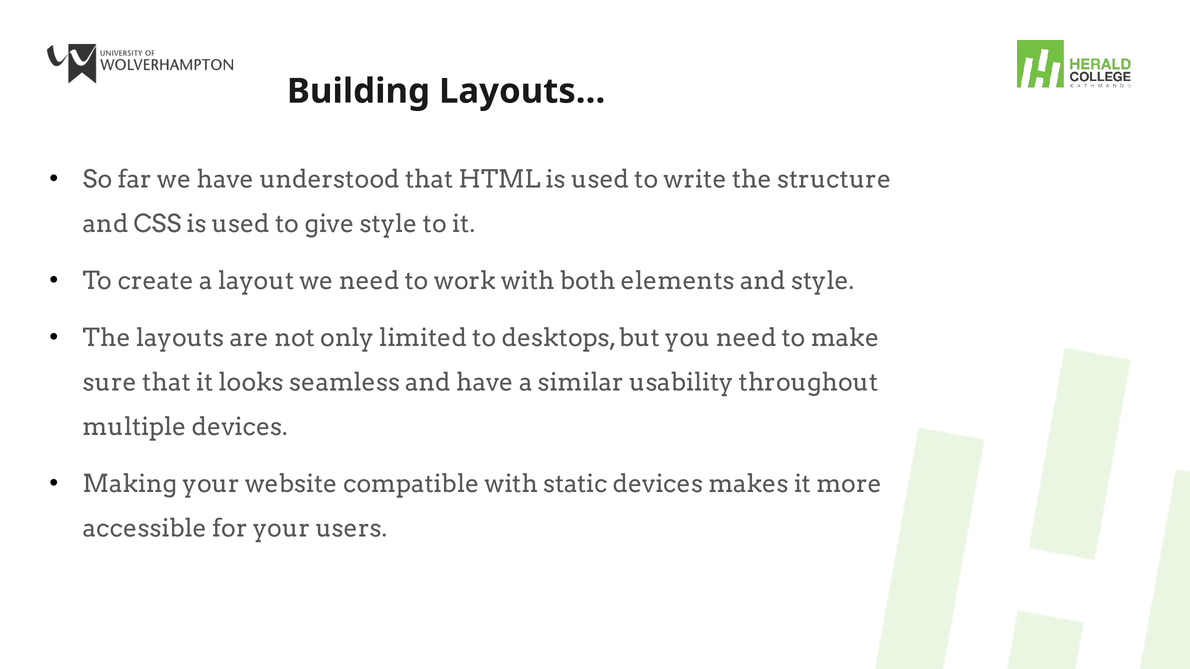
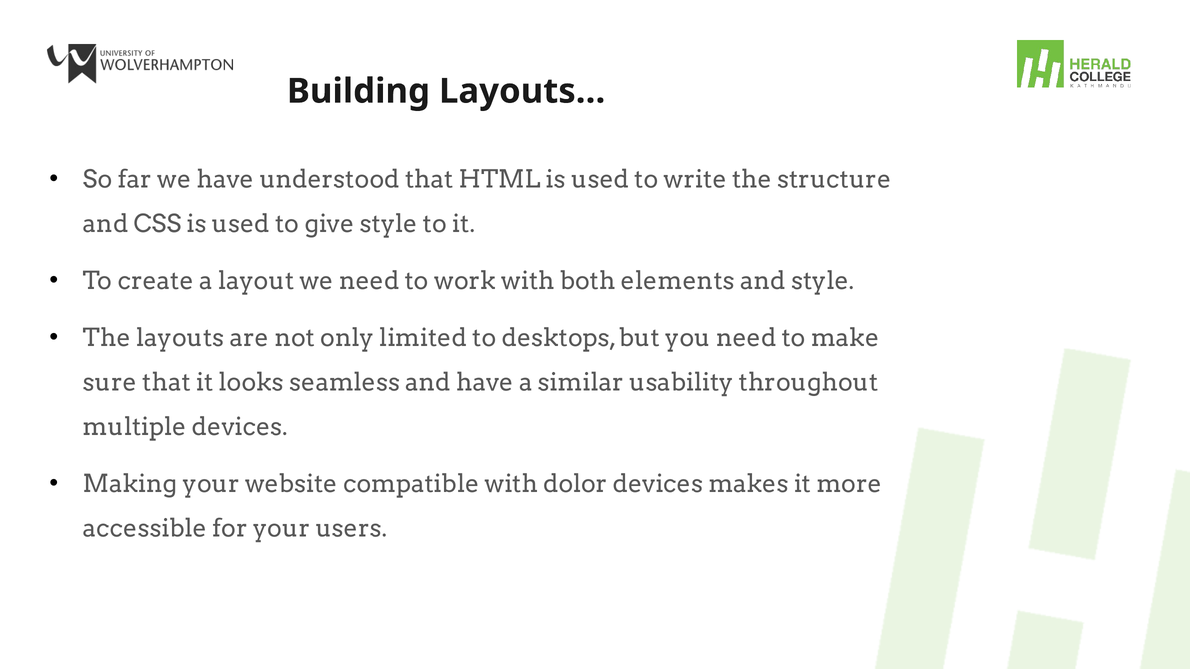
static: static -> dolor
